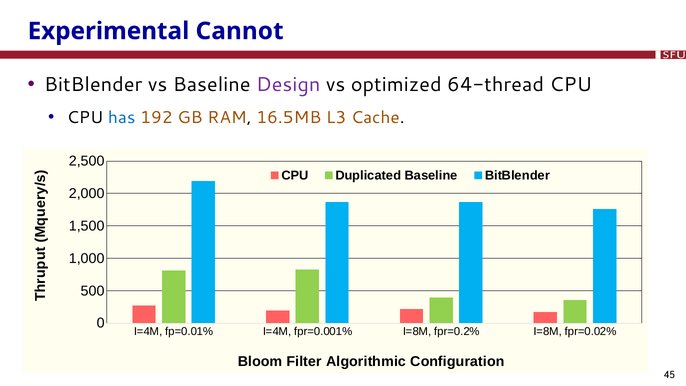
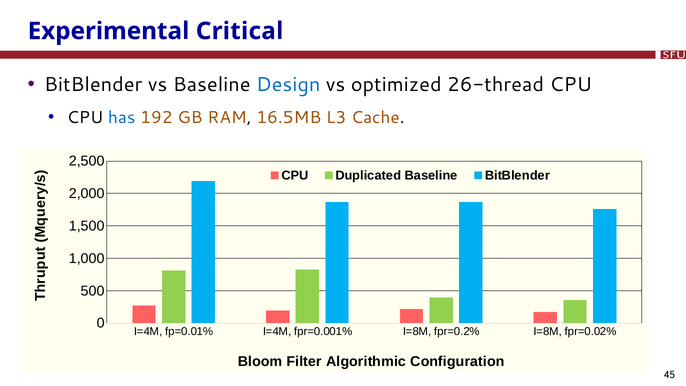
Cannot: Cannot -> Critical
Design colour: purple -> blue
64-thread: 64-thread -> 26-thread
